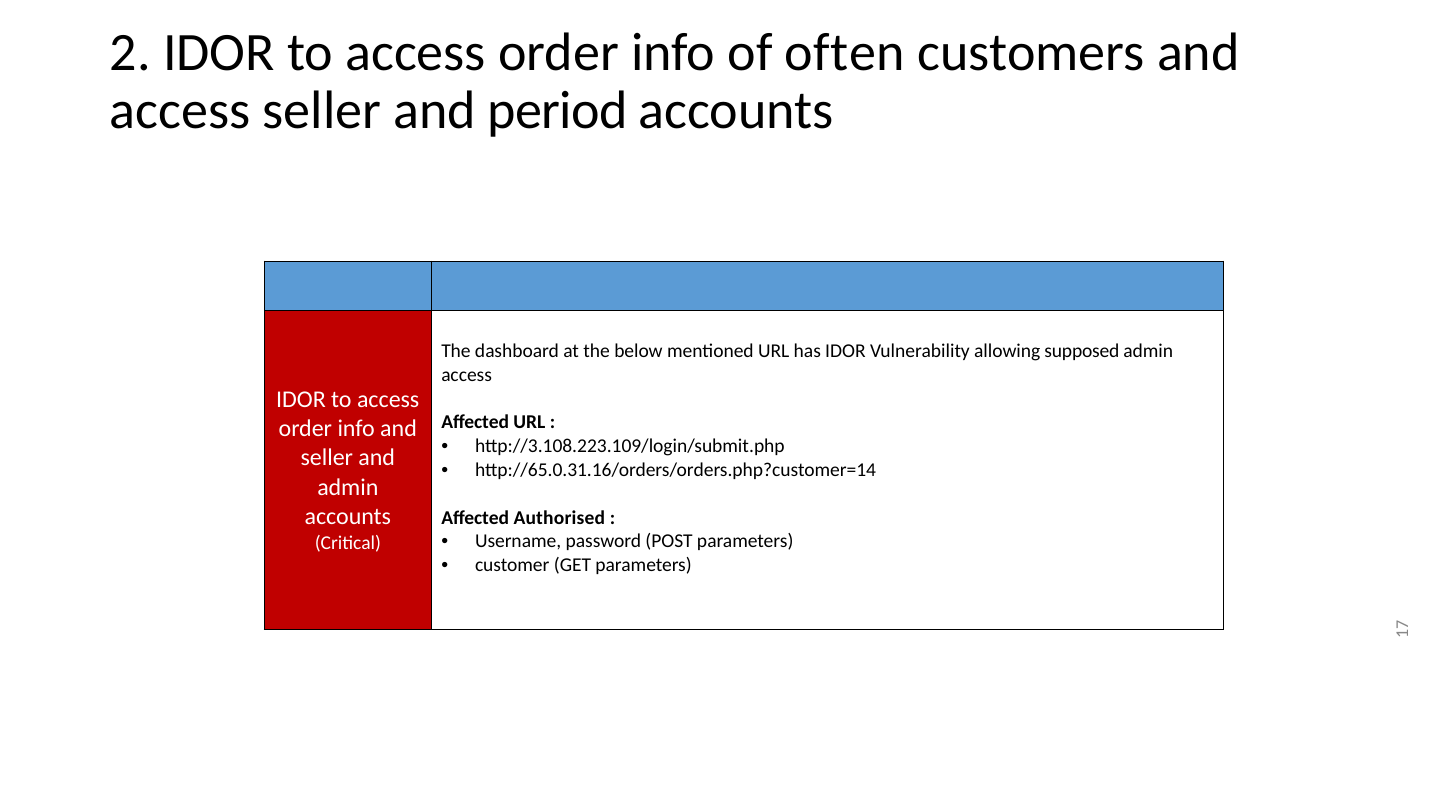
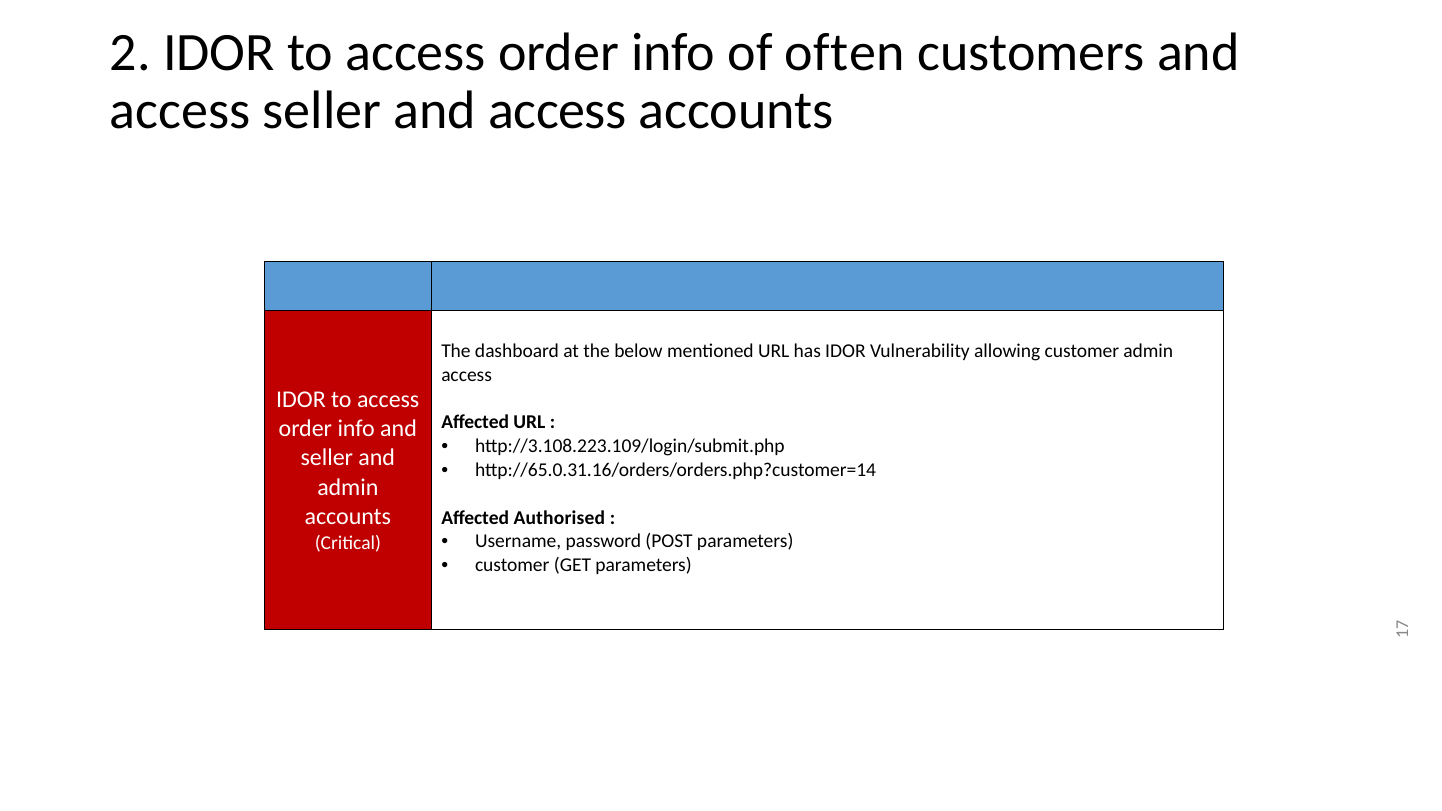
seller and period: period -> access
allowing supposed: supposed -> customer
